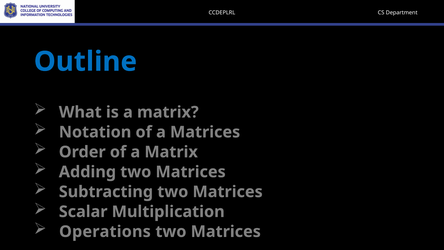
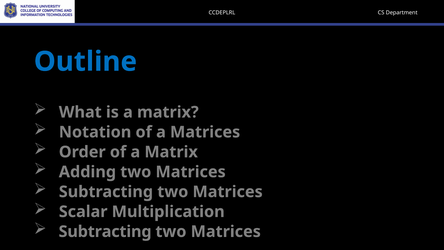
Operations at (105, 231): Operations -> Subtracting
